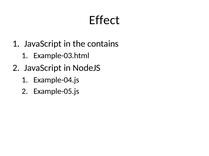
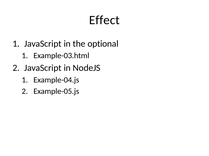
contains: contains -> optional
